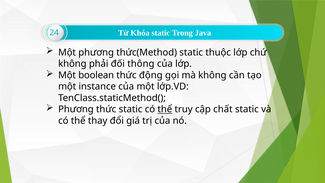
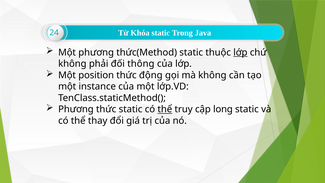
lớp at (240, 52) underline: none -> present
boolean: boolean -> position
chất: chất -> long
